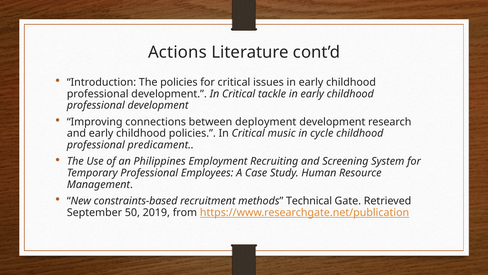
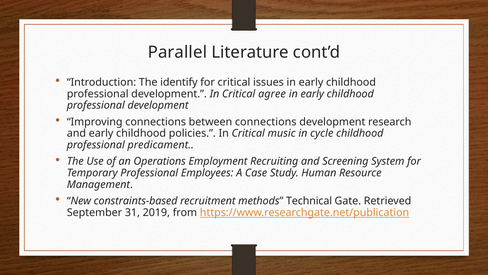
Actions: Actions -> Parallel
The policies: policies -> identify
tackle: tackle -> agree
between deployment: deployment -> connections
Philippines: Philippines -> Operations
50: 50 -> 31
